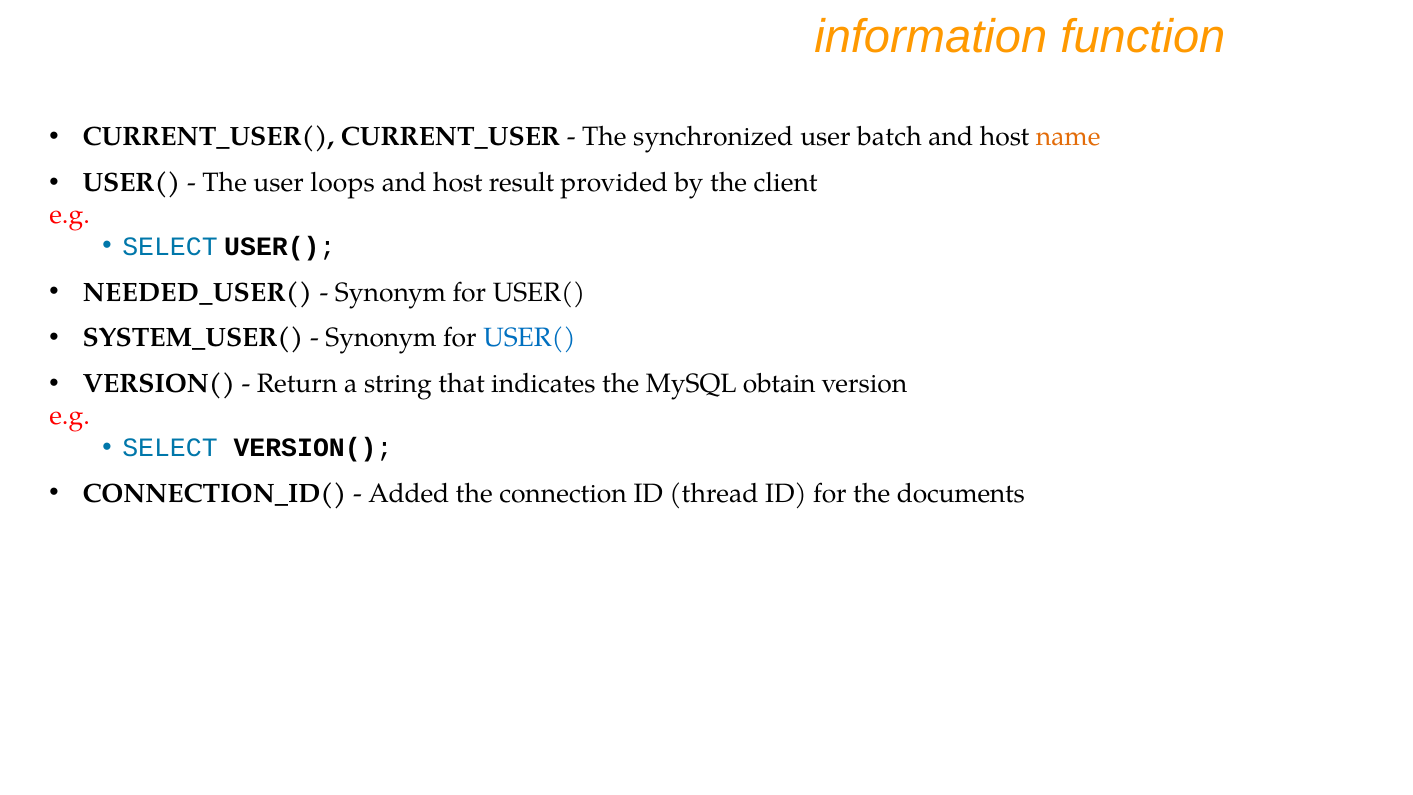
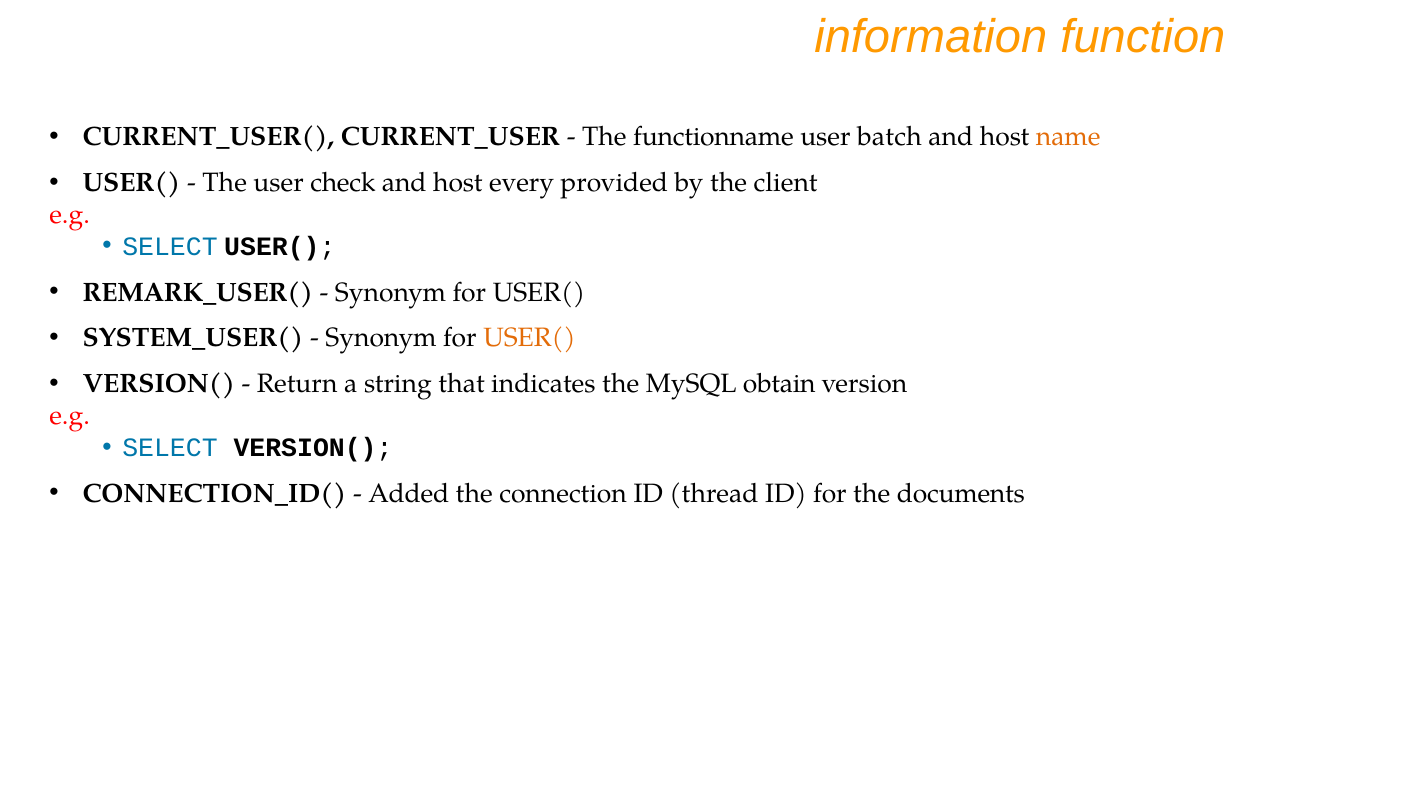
synchronized: synchronized -> functionname
loops: loops -> check
result: result -> every
NEEDED_USER(: NEEDED_USER( -> REMARK_USER(
USER( at (529, 338) colour: blue -> orange
